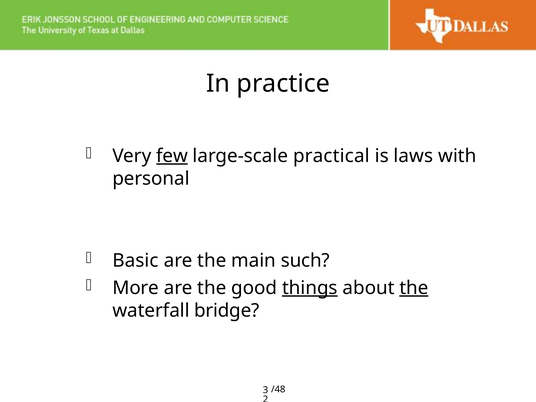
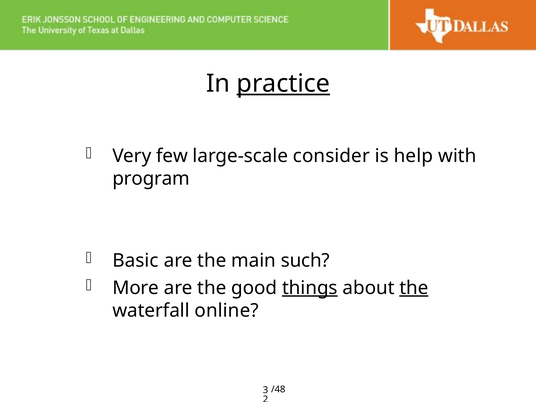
practice underline: none -> present
few underline: present -> none
practical: practical -> consider
laws: laws -> help
personal: personal -> program
bridge: bridge -> online
